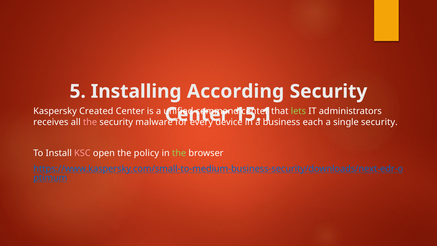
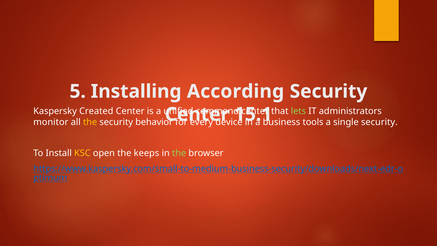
receives: receives -> monitor
the at (90, 122) colour: pink -> yellow
malware: malware -> behavior
each: each -> tools
KSC colour: pink -> yellow
policy: policy -> keeps
